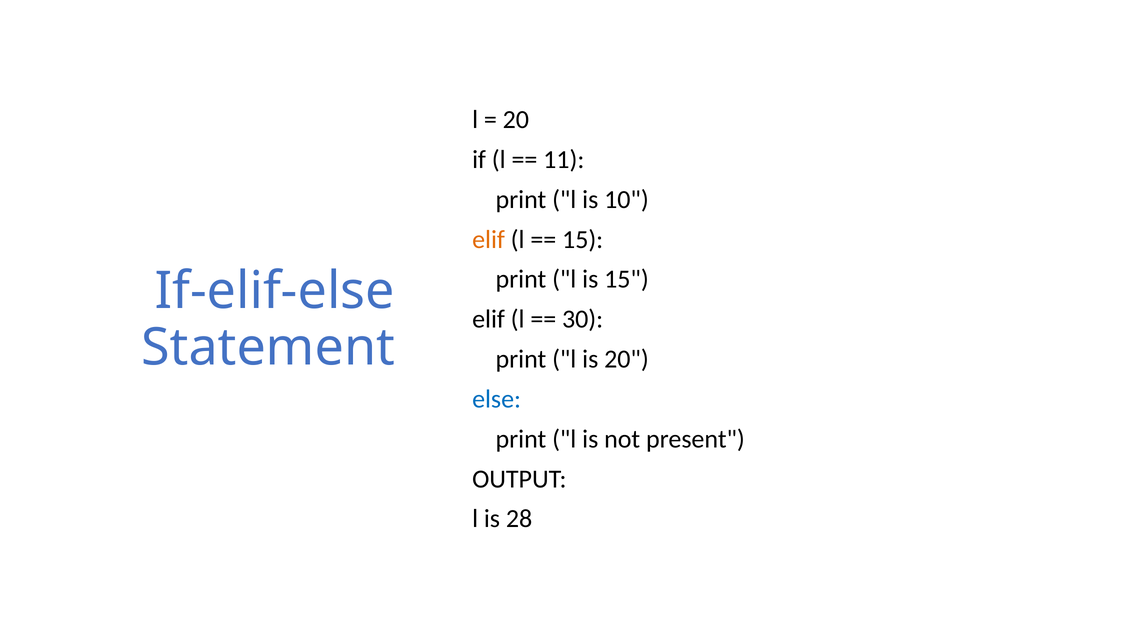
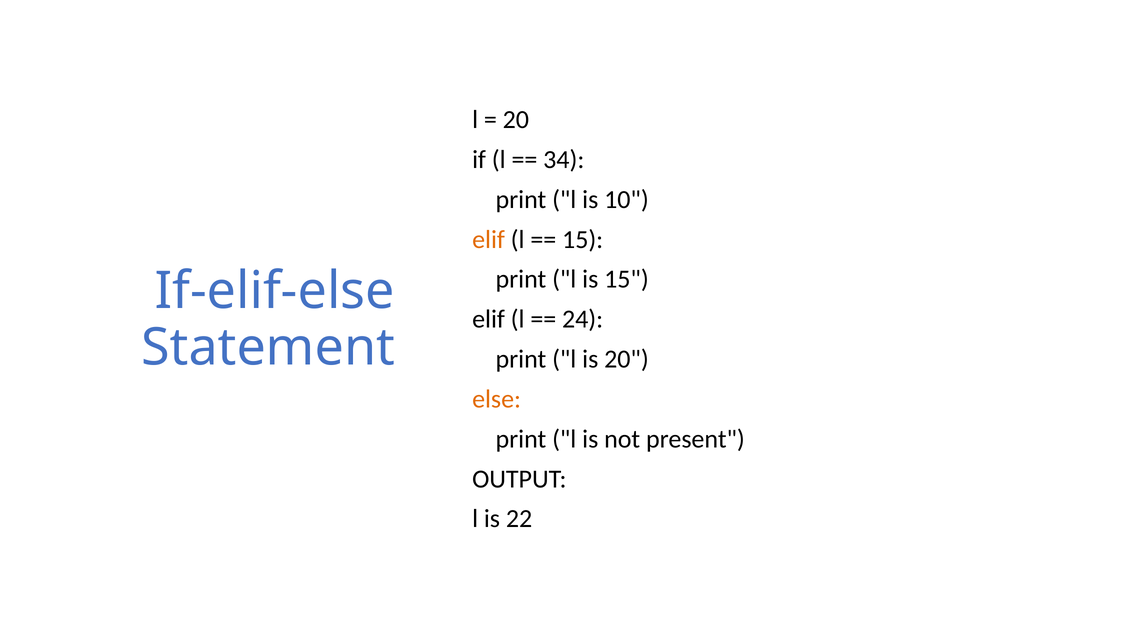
11: 11 -> 34
30: 30 -> 24
else colour: blue -> orange
28: 28 -> 22
